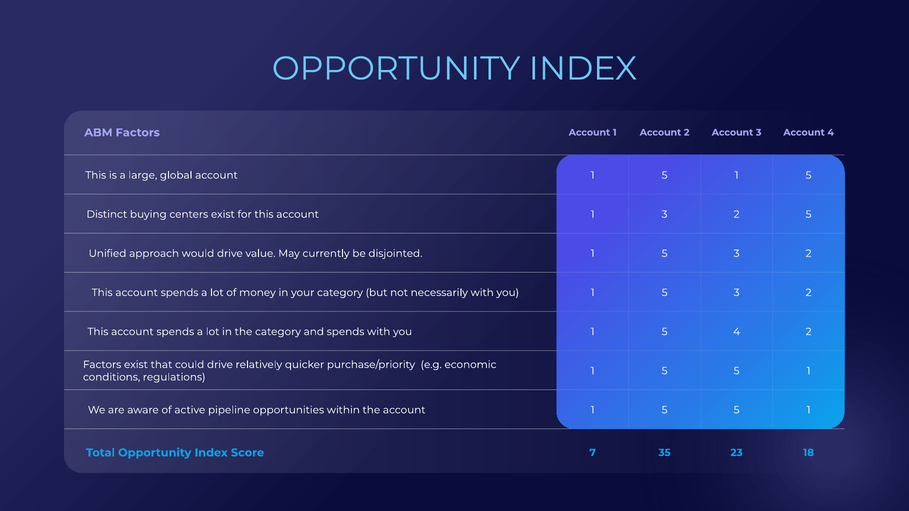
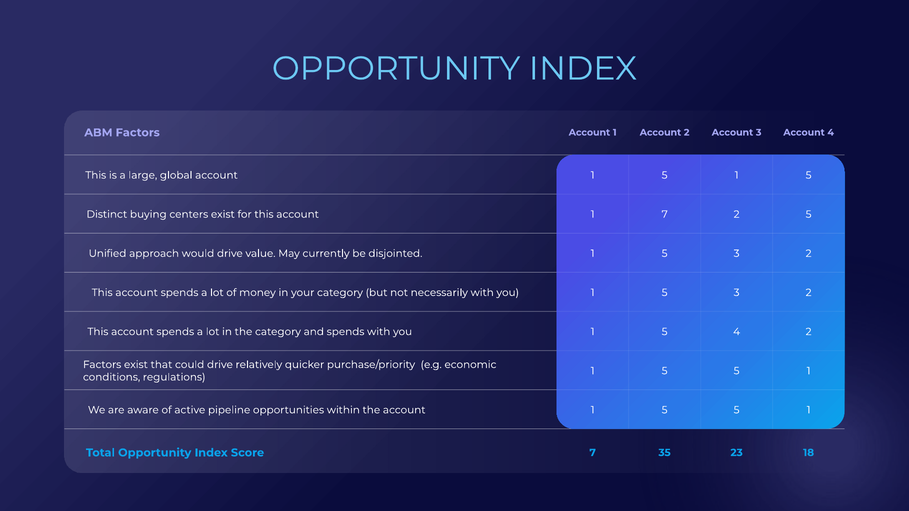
1 3: 3 -> 7
